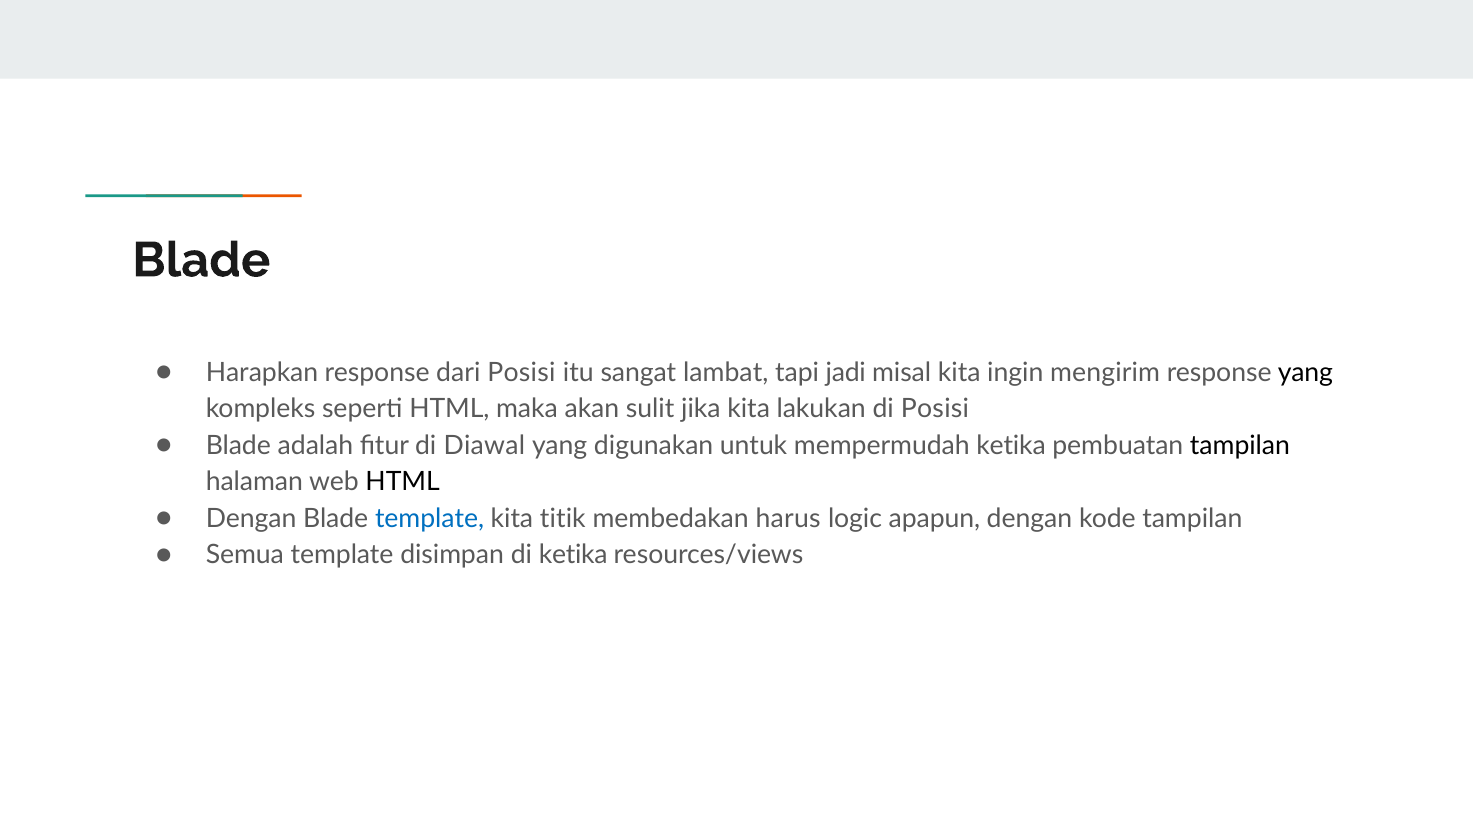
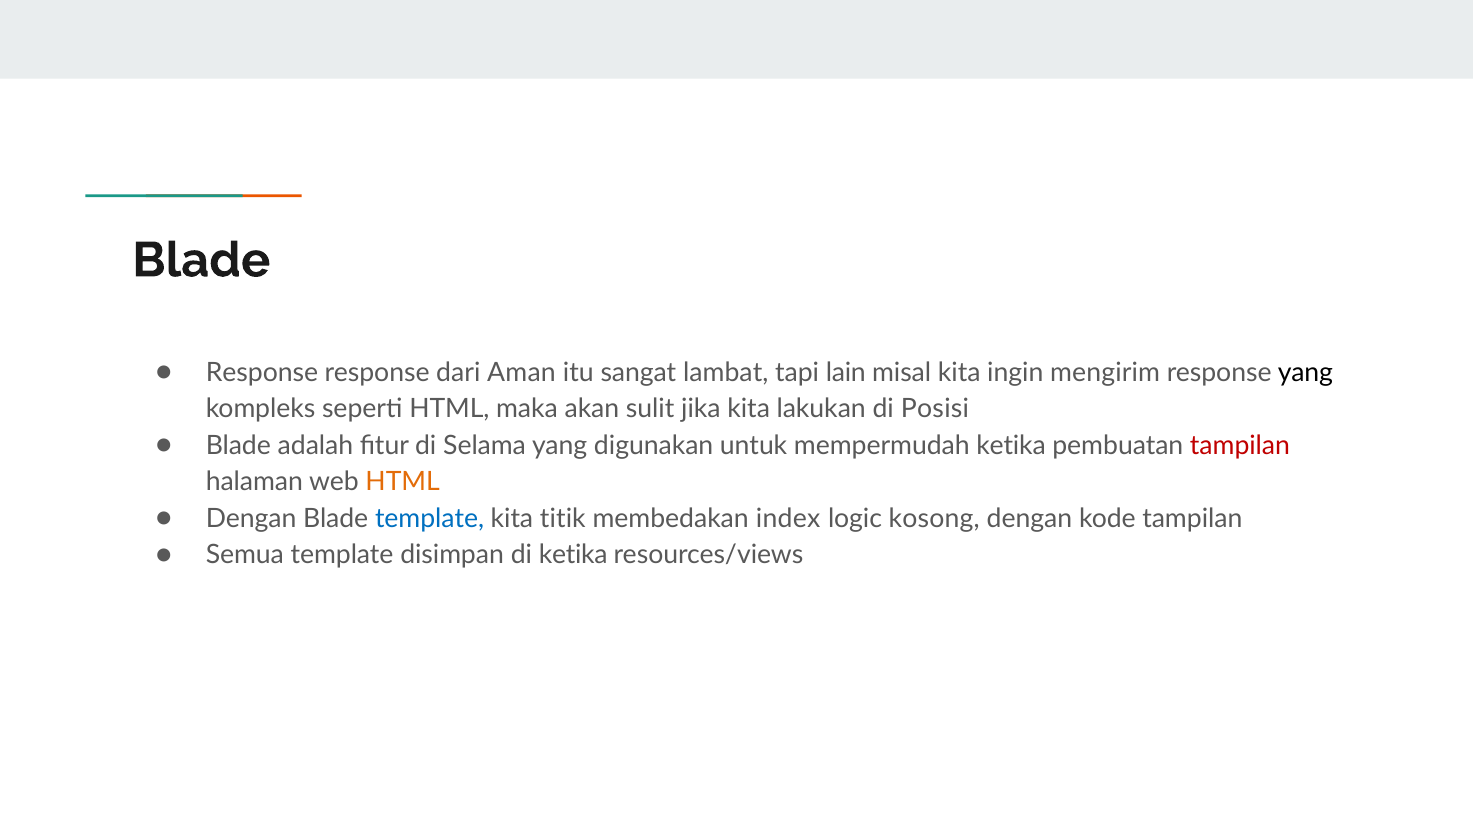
Harapkan at (262, 372): Harapkan -> Response
dari Posisi: Posisi -> Aman
jadi: jadi -> lain
Diawal: Diawal -> Selama
tampilan at (1240, 445) colour: black -> red
HTML at (403, 482) colour: black -> orange
harus: harus -> index
apapun: apapun -> kosong
